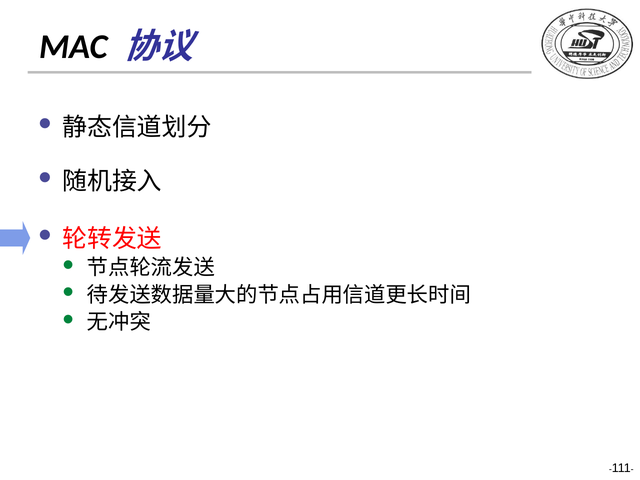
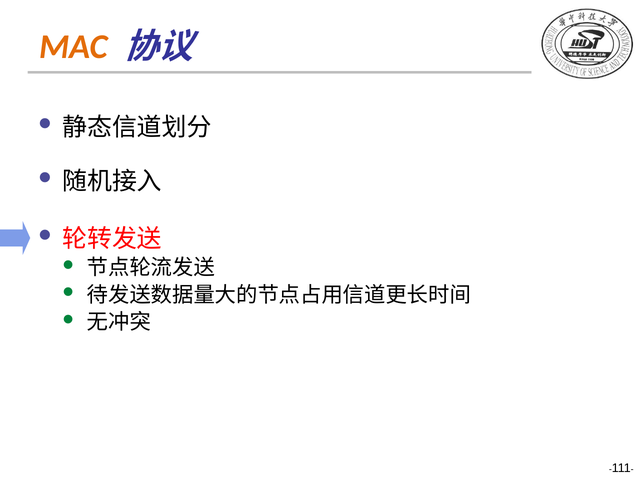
MAC colour: black -> orange
